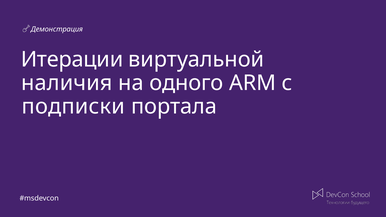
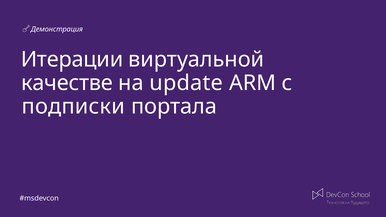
наличия: наличия -> качестве
одного: одного -> update
